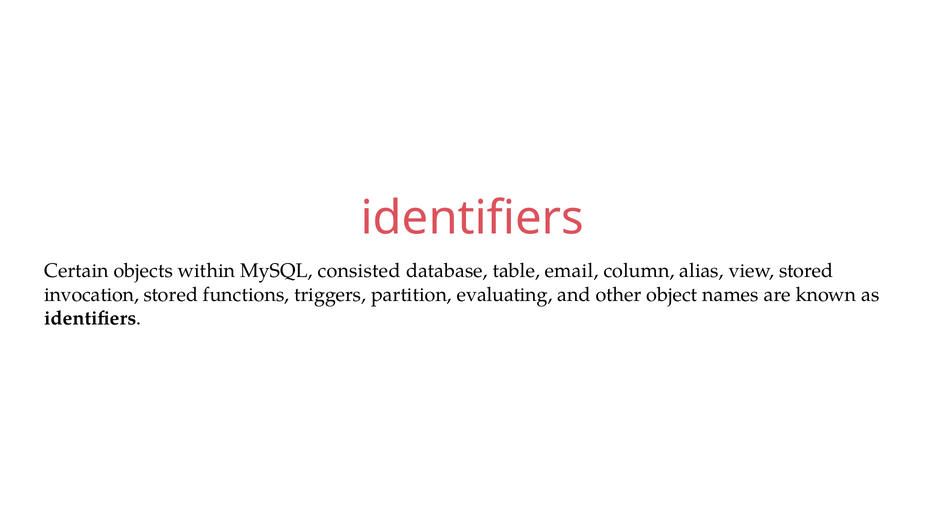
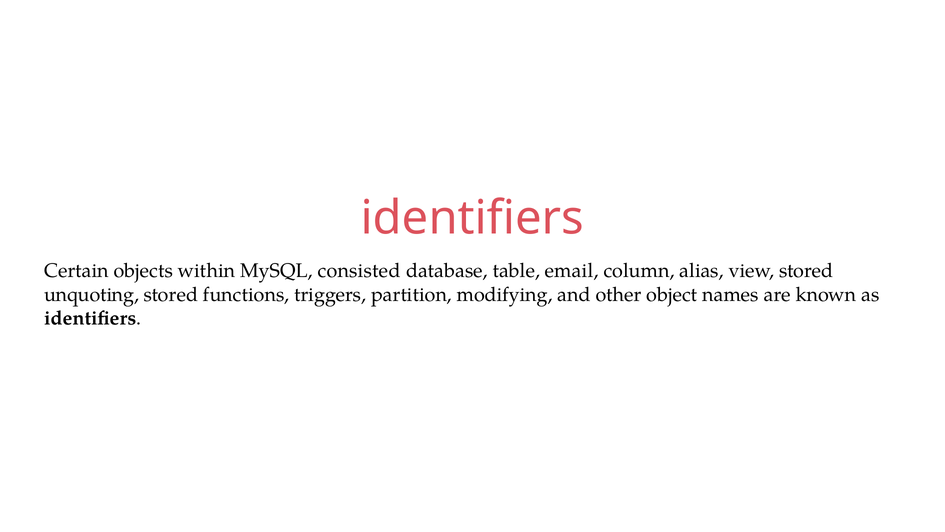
invocation: invocation -> unquoting
evaluating: evaluating -> modifying
